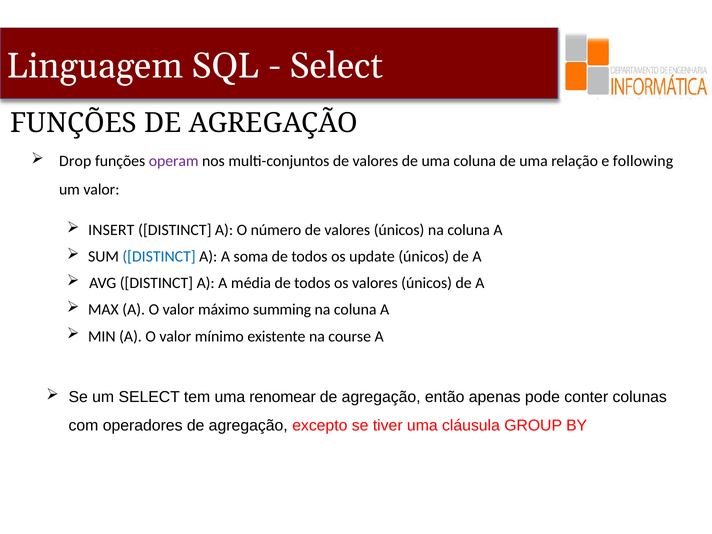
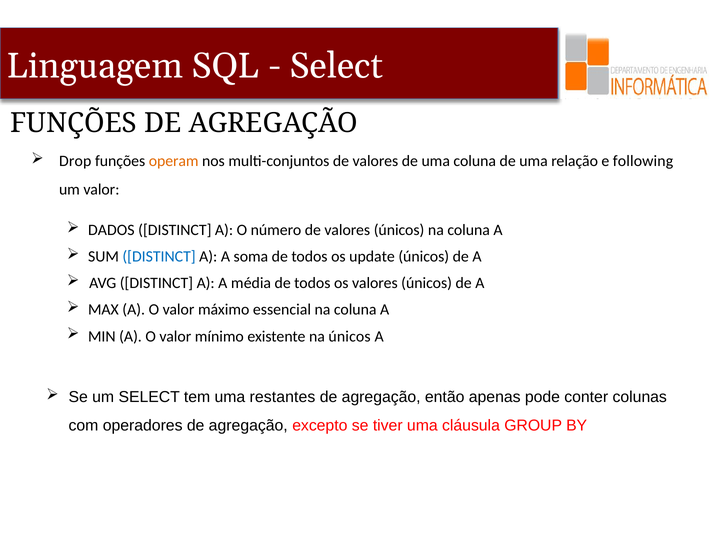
operam colour: purple -> orange
INSERT: INSERT -> DADOS
summing: summing -> essencial
na course: course -> únicos
renomear: renomear -> restantes
